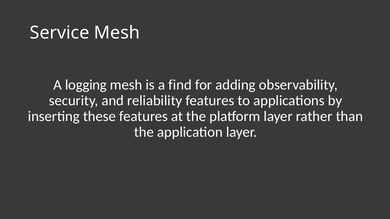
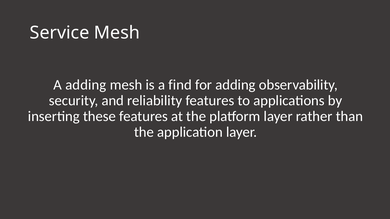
A logging: logging -> adding
